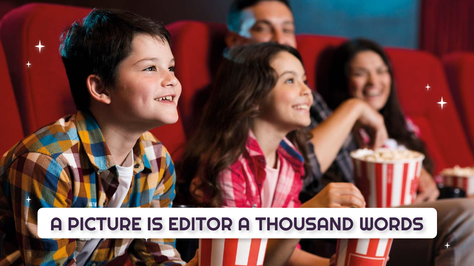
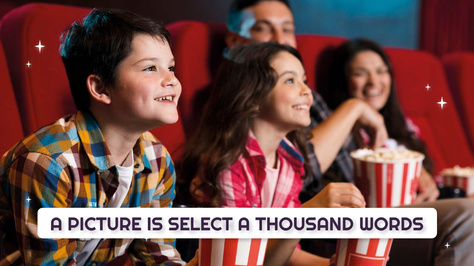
EDITOR: EDITOR -> SELECT
